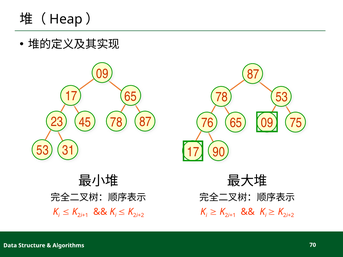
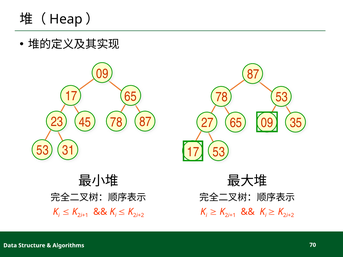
76: 76 -> 27
75: 75 -> 35
53 90: 90 -> 53
